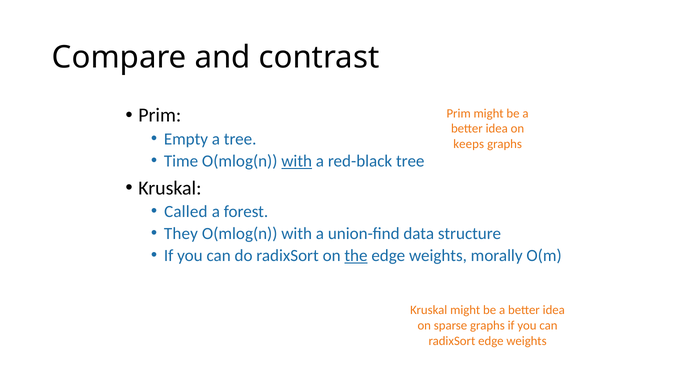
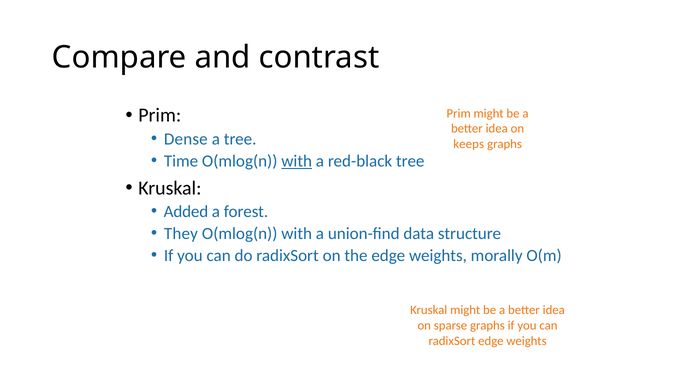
Empty: Empty -> Dense
Called: Called -> Added
the underline: present -> none
